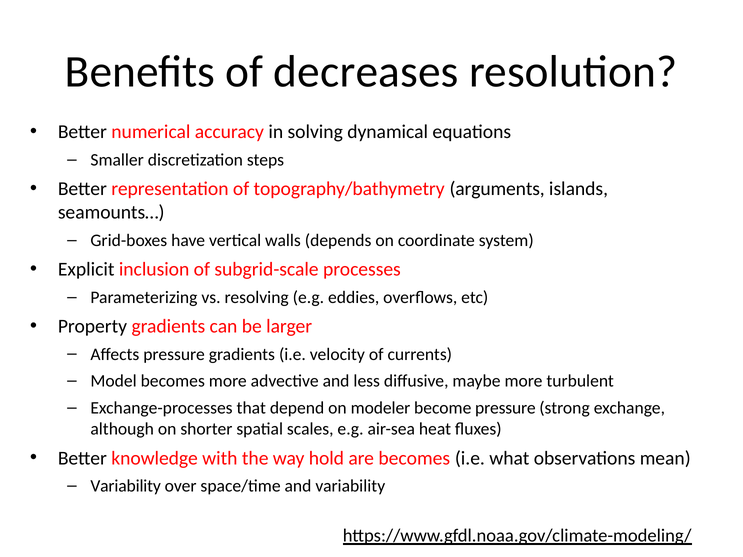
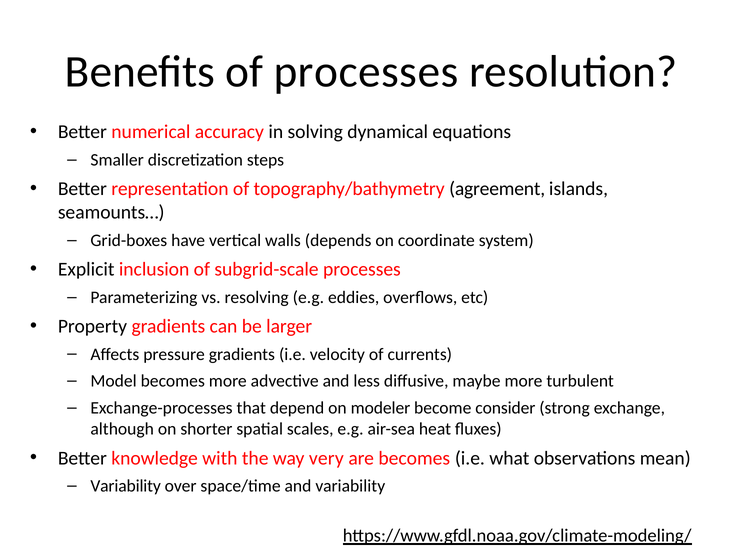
of decreases: decreases -> processes
arguments: arguments -> agreement
become pressure: pressure -> consider
hold: hold -> very
